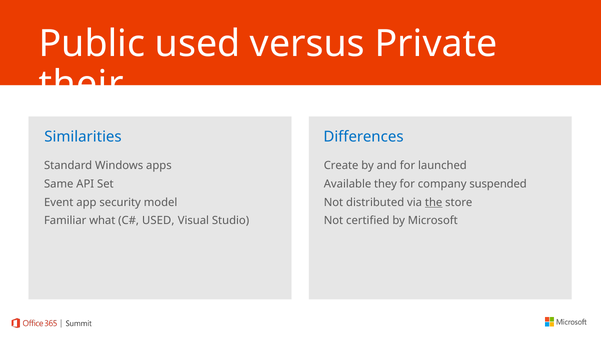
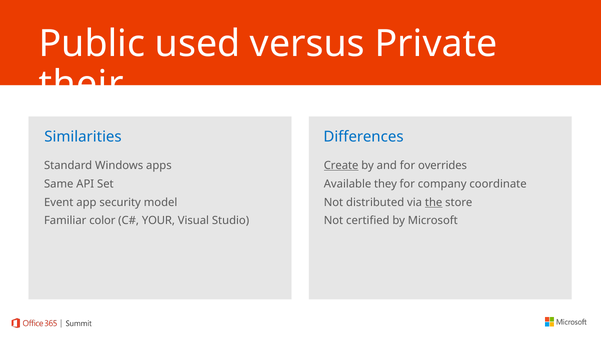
Create underline: none -> present
launched: launched -> overrides
suspended: suspended -> coordinate
what: what -> color
USED at (158, 221): USED -> YOUR
